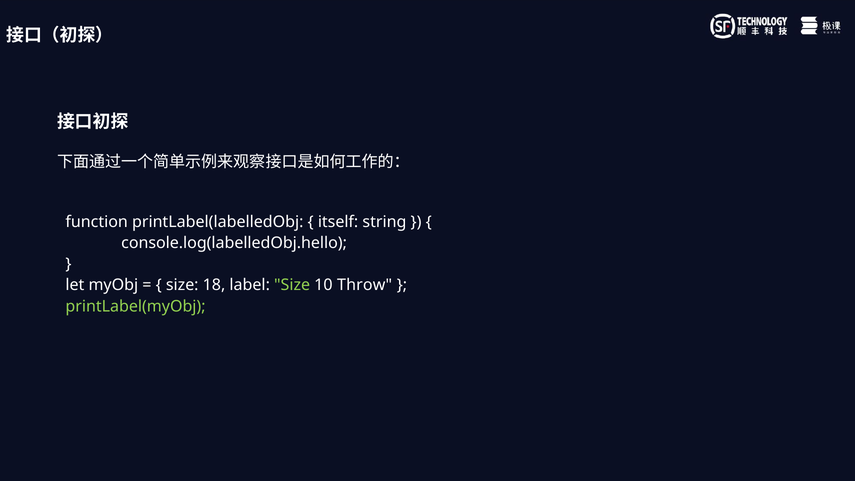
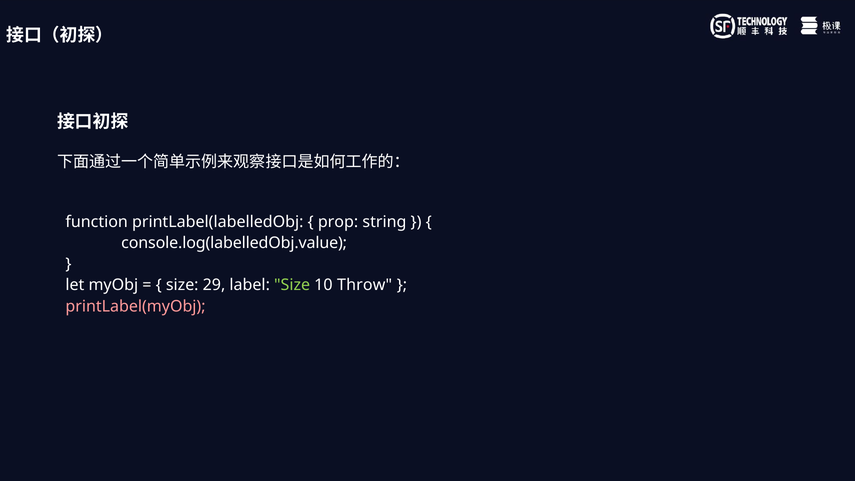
itself: itself -> prop
console.log(labelledObj.hello: console.log(labelledObj.hello -> console.log(labelledObj.value
18: 18 -> 29
printLabel(myObj colour: light green -> pink
